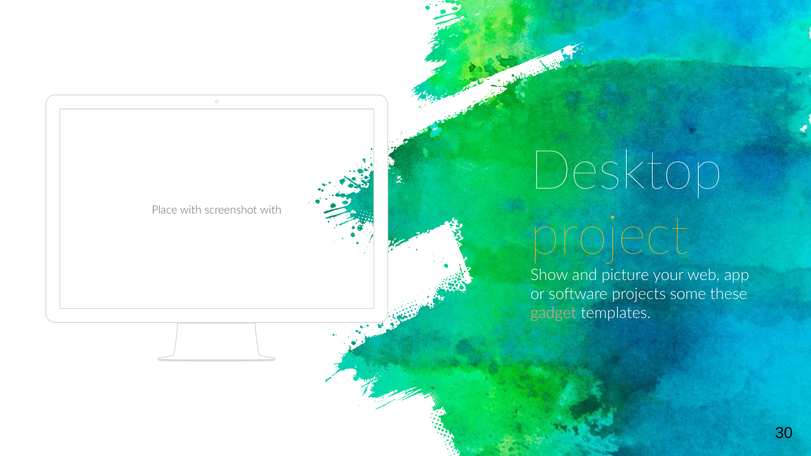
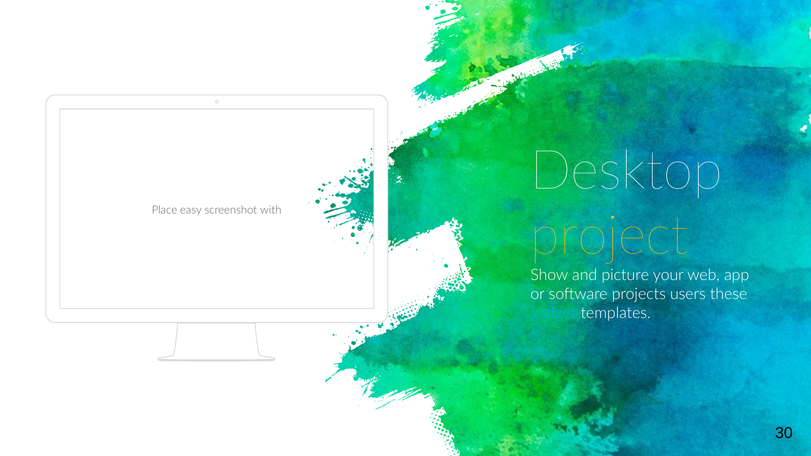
Place with: with -> easy
some: some -> users
gadget colour: pink -> light blue
